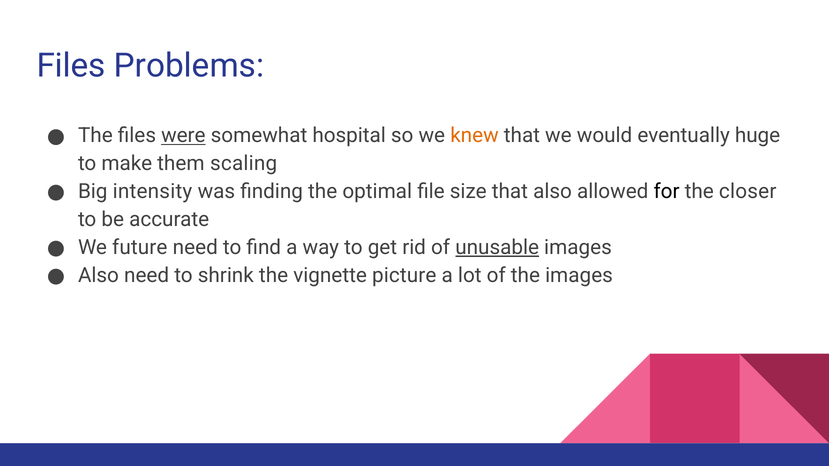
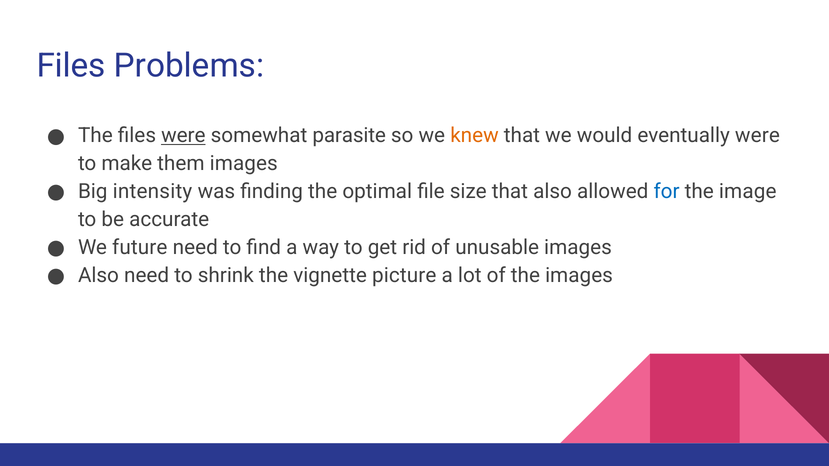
hospital: hospital -> parasite
eventually huge: huge -> were
them scaling: scaling -> images
for colour: black -> blue
closer: closer -> image
unusable underline: present -> none
